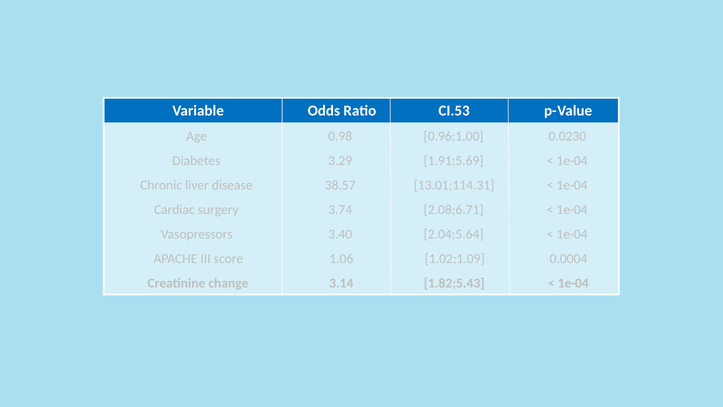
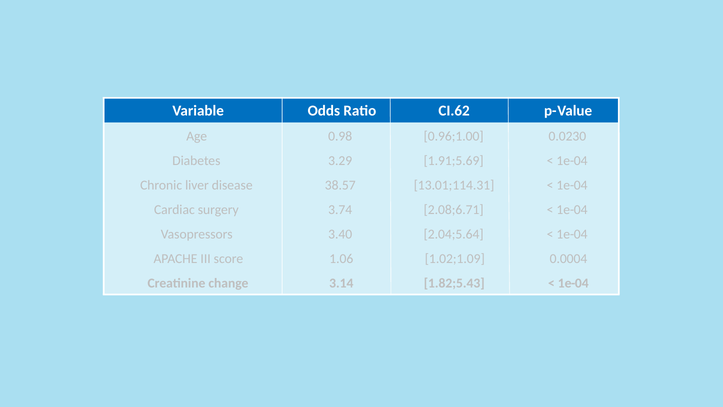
CI.53: CI.53 -> CI.62
